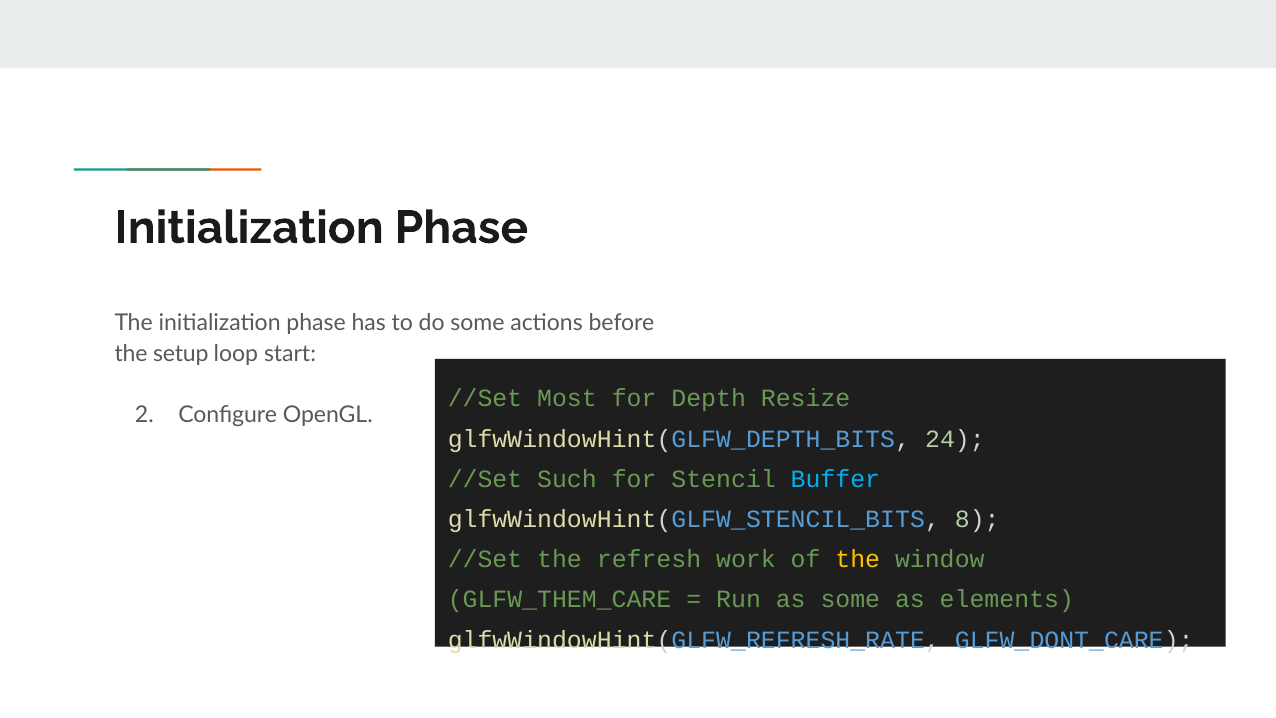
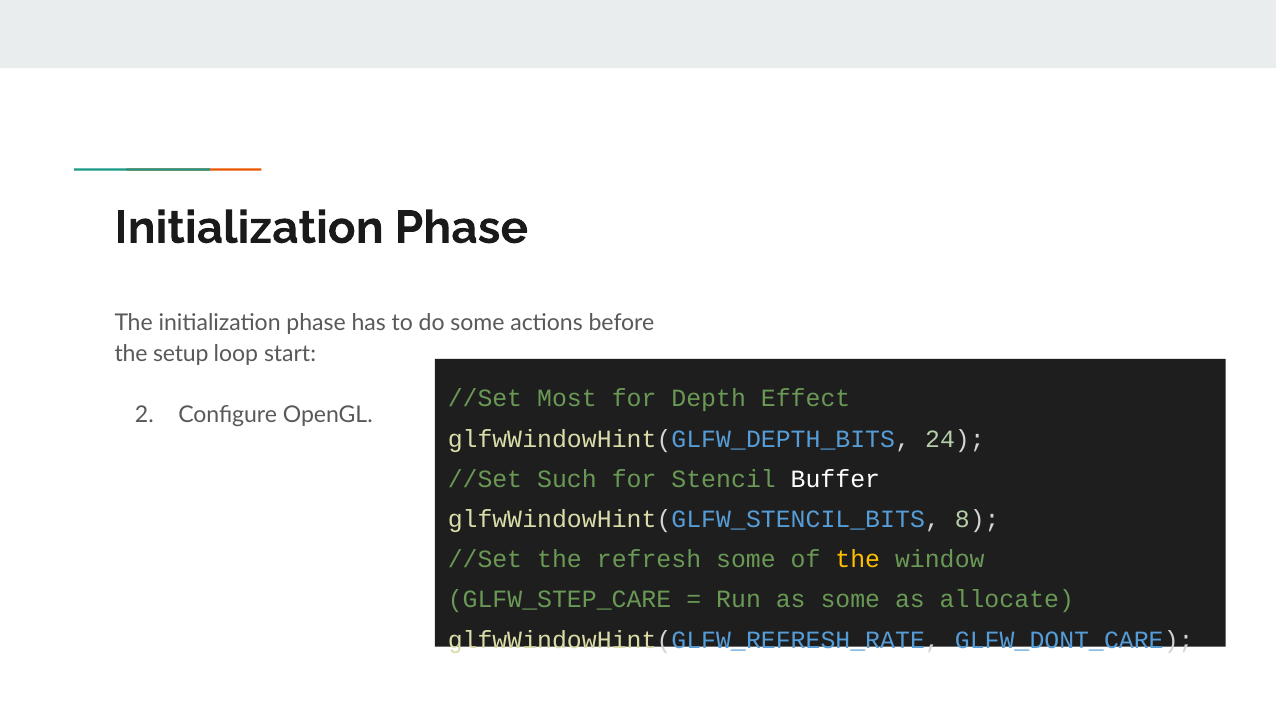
Resize: Resize -> Effect
Buffer colour: light blue -> white
refresh work: work -> some
GLFW_THEM_CARE: GLFW_THEM_CARE -> GLFW_STEP_CARE
elements: elements -> allocate
